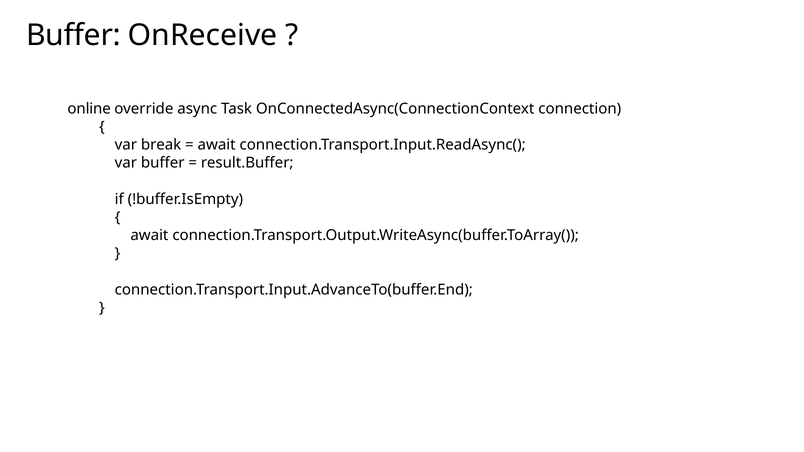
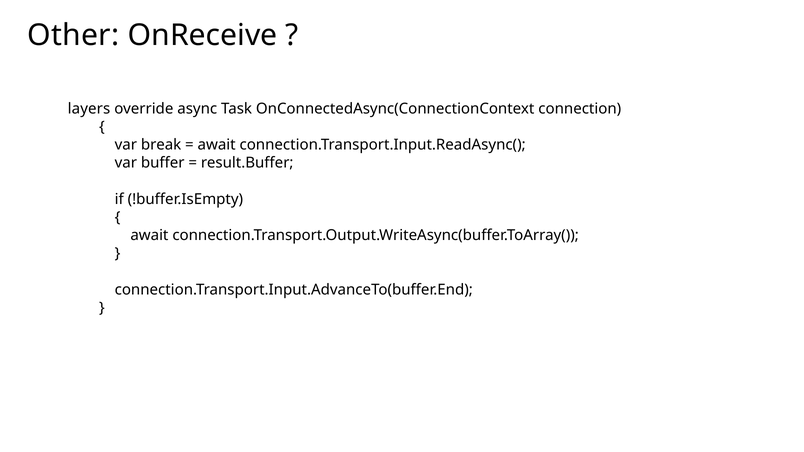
Buffer at (74, 36): Buffer -> Other
online: online -> layers
